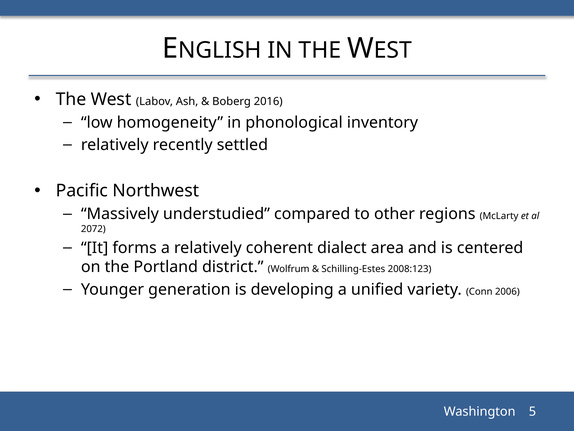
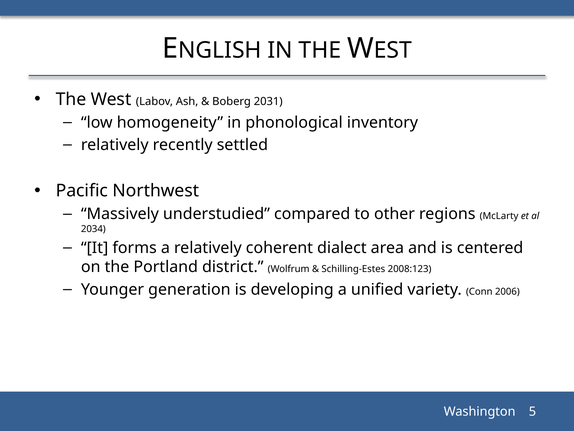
2016: 2016 -> 2031
2072: 2072 -> 2034
